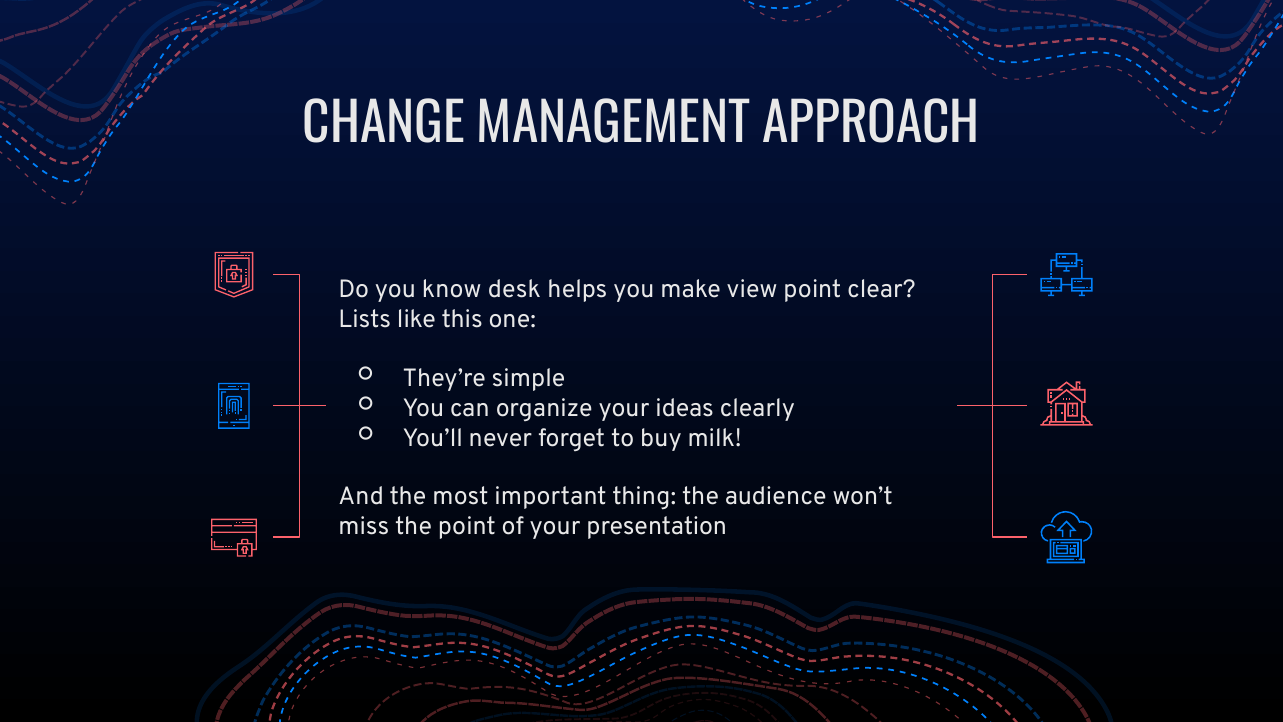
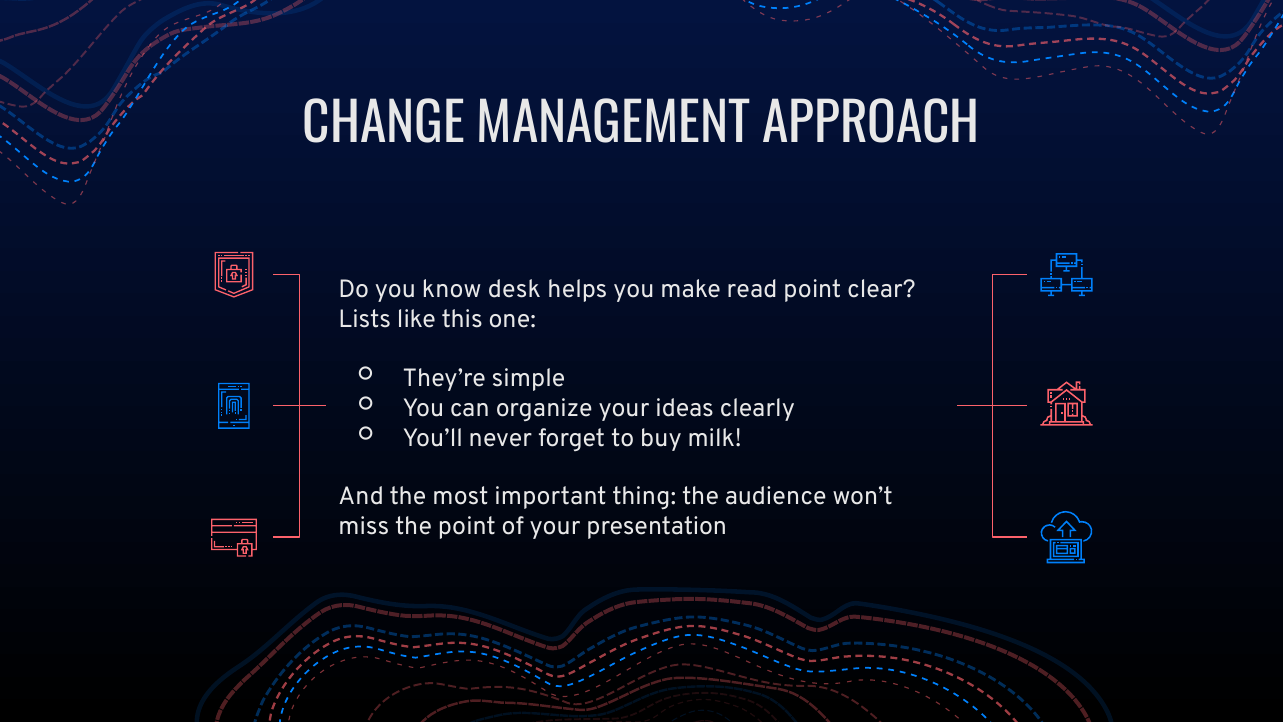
view: view -> read
